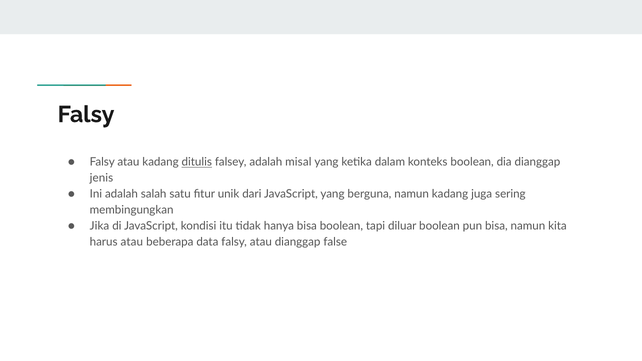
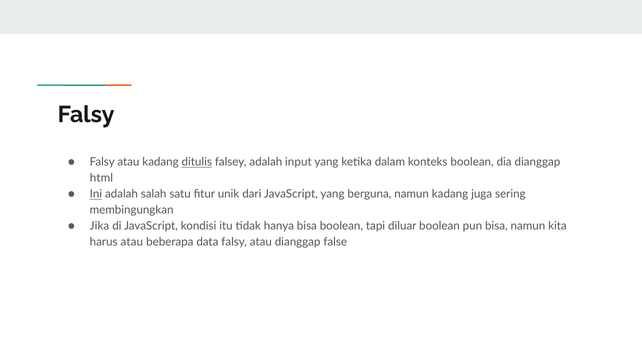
misal: misal -> input
jenis: jenis -> html
Ini underline: none -> present
